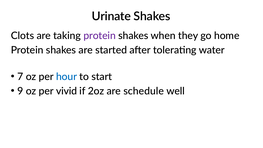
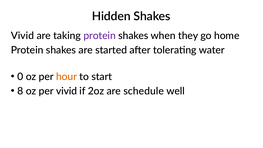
Urinate: Urinate -> Hidden
Clots at (22, 36): Clots -> Vivid
7: 7 -> 0
hour colour: blue -> orange
9: 9 -> 8
